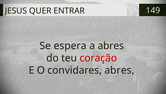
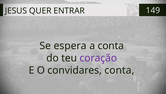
a abres: abres -> conta
coração colour: red -> purple
convidares abres: abres -> conta
